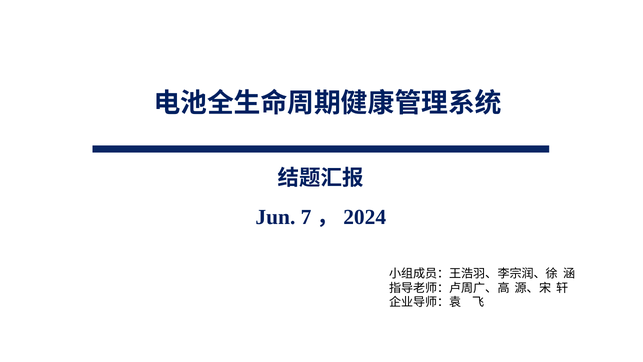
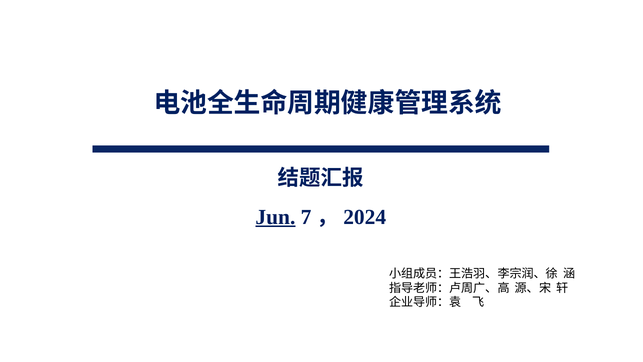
Jun underline: none -> present
